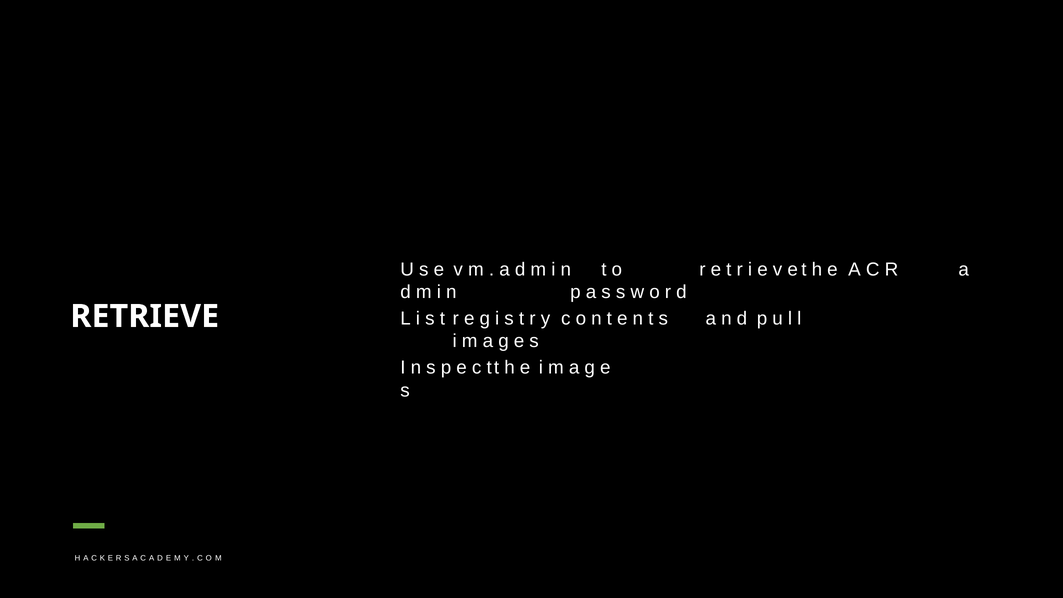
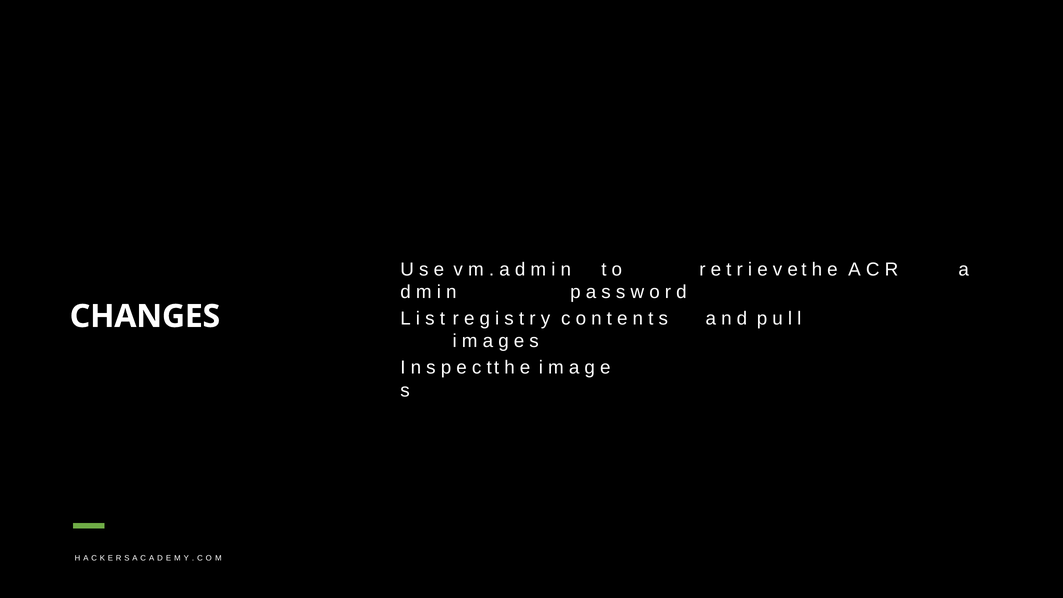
RETRIEVE: RETRIEVE -> CHANGES
